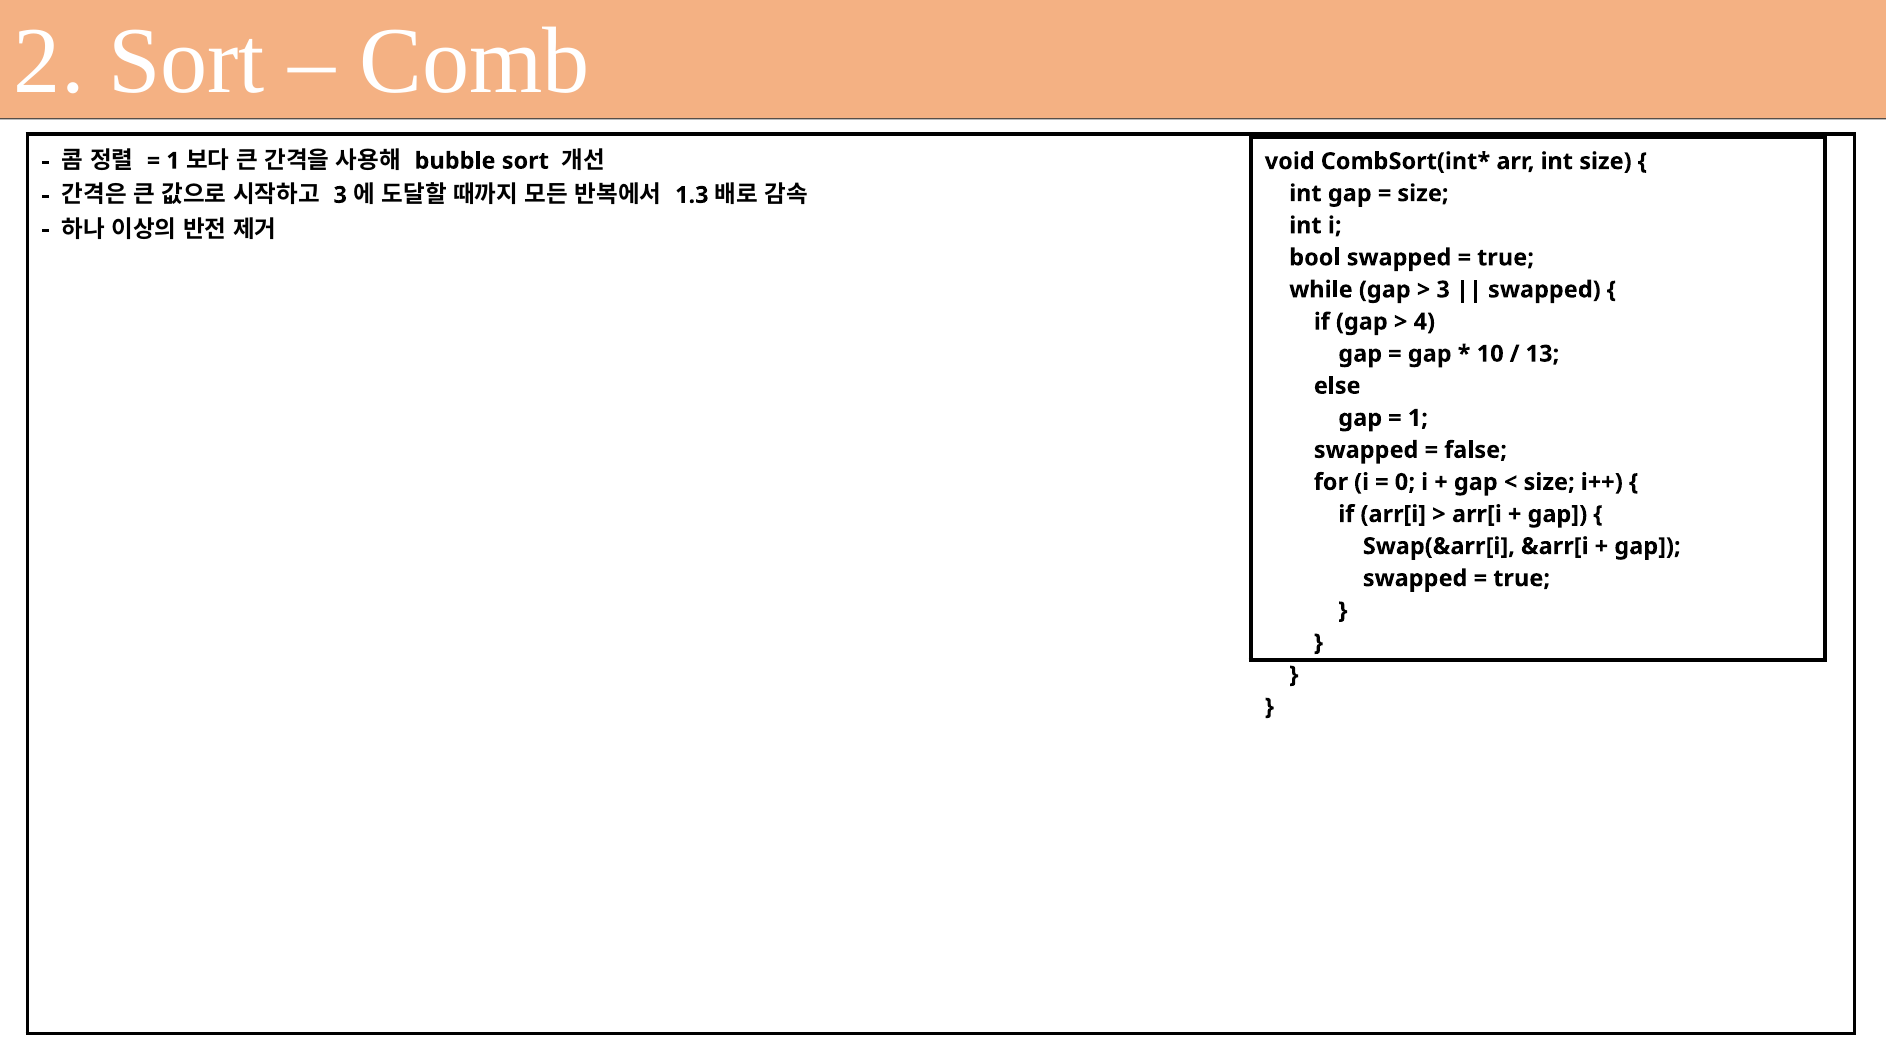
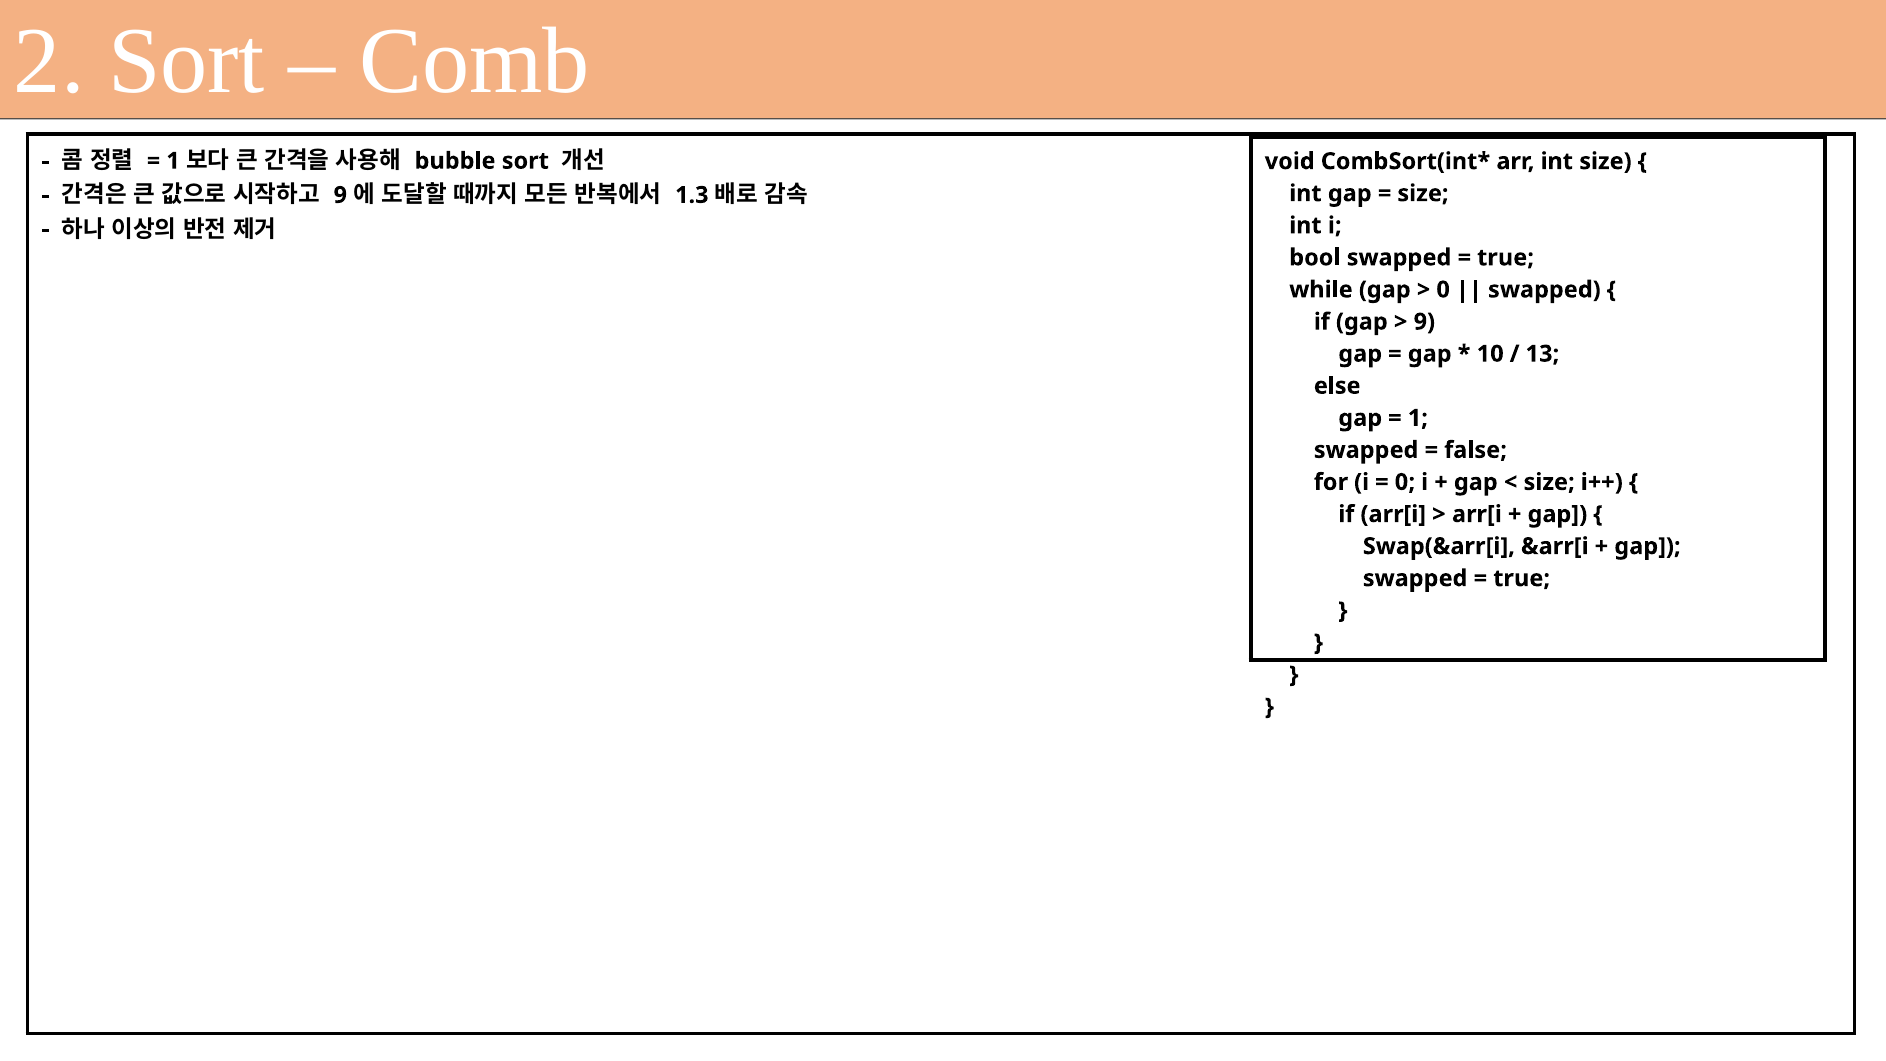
3 at (340, 195): 3 -> 9
3 at (1443, 290): 3 -> 0
4 at (1424, 322): 4 -> 9
